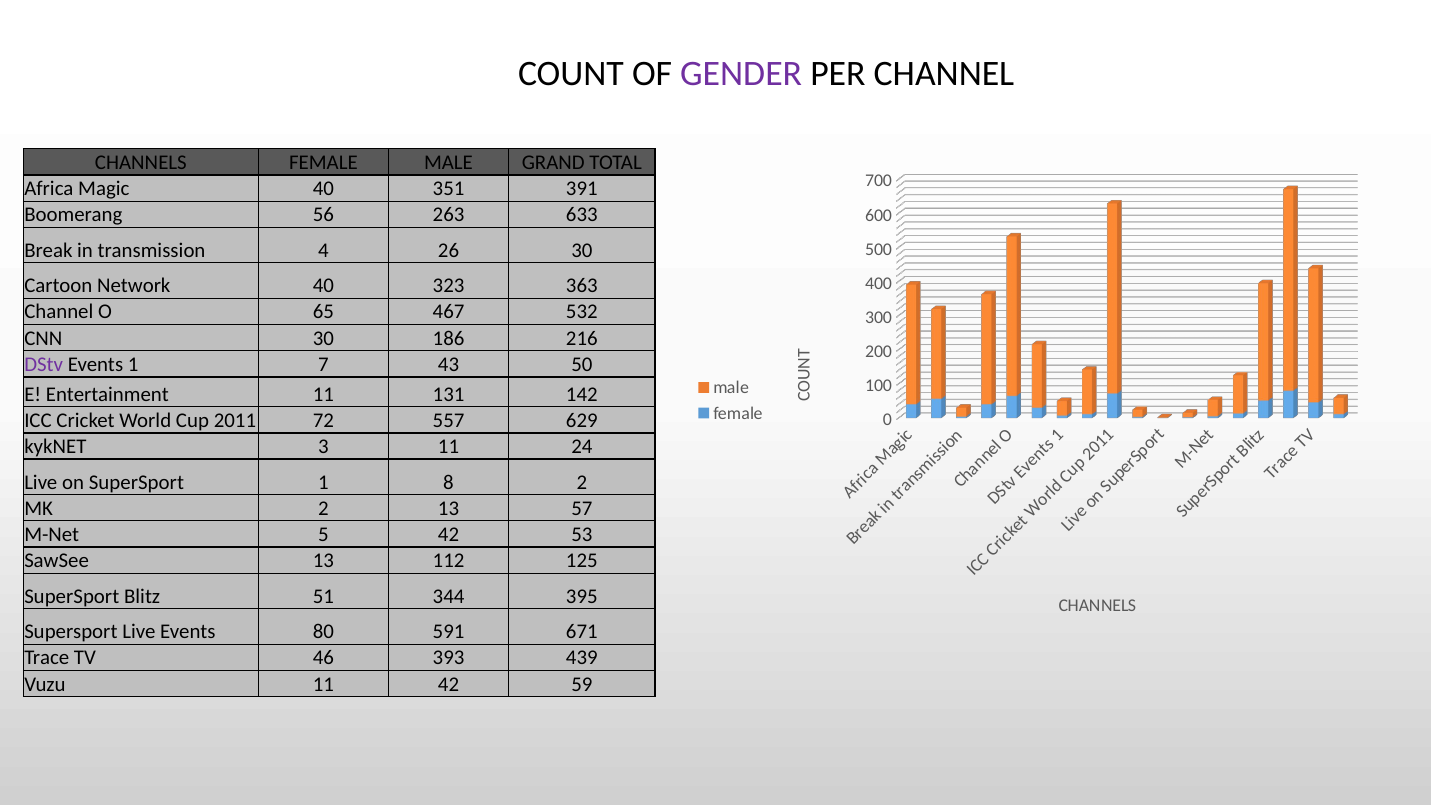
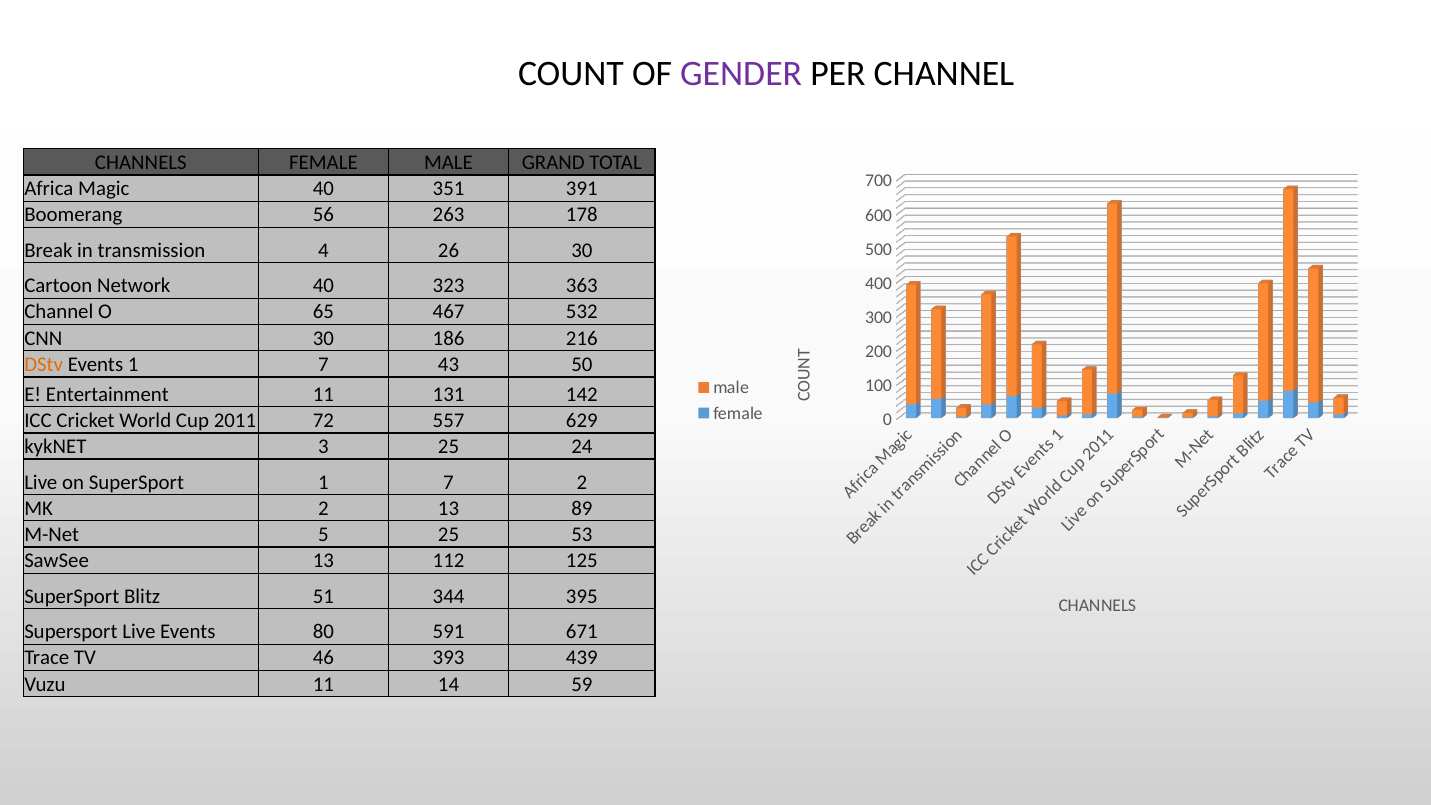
633: 633 -> 178
DStv colour: purple -> orange
3 11: 11 -> 25
SuperSport 1 8: 8 -> 7
57: 57 -> 89
5 42: 42 -> 25
11 42: 42 -> 14
